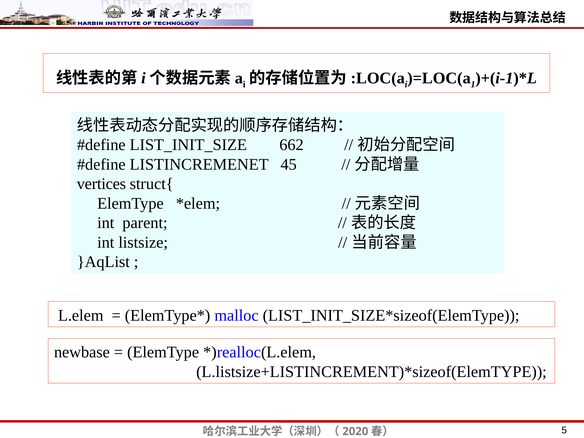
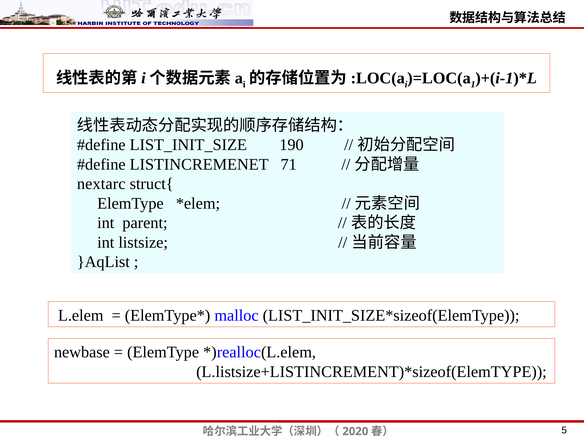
662: 662 -> 190
45: 45 -> 71
vertices: vertices -> nextarc
